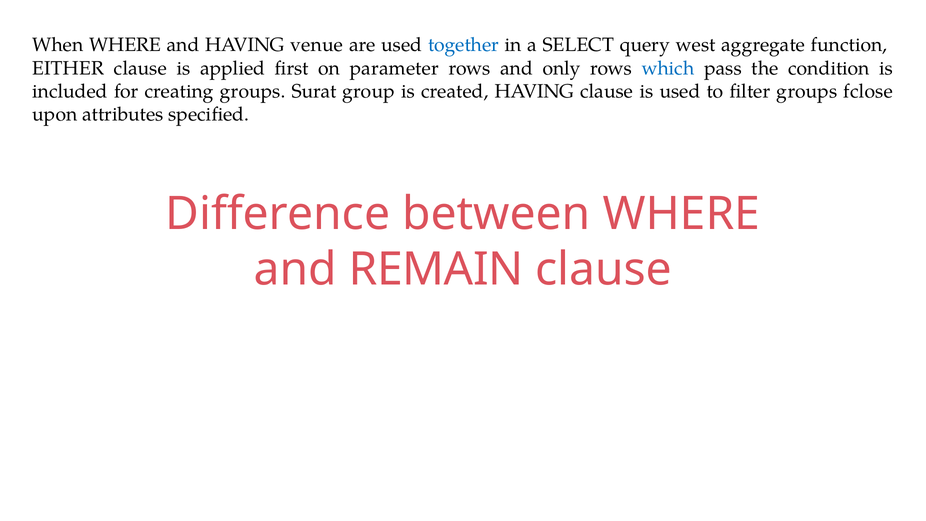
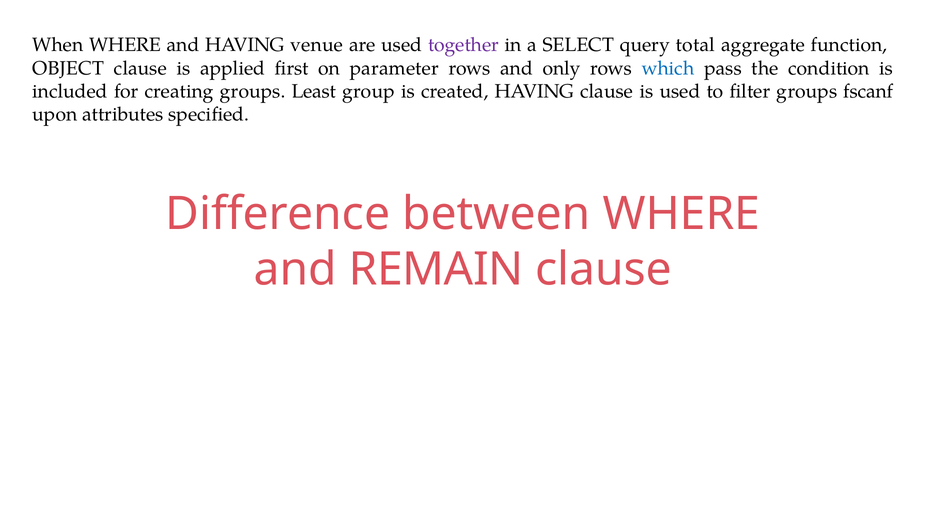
together colour: blue -> purple
west: west -> total
EITHER: EITHER -> OBJECT
Surat: Surat -> Least
fclose: fclose -> fscanf
